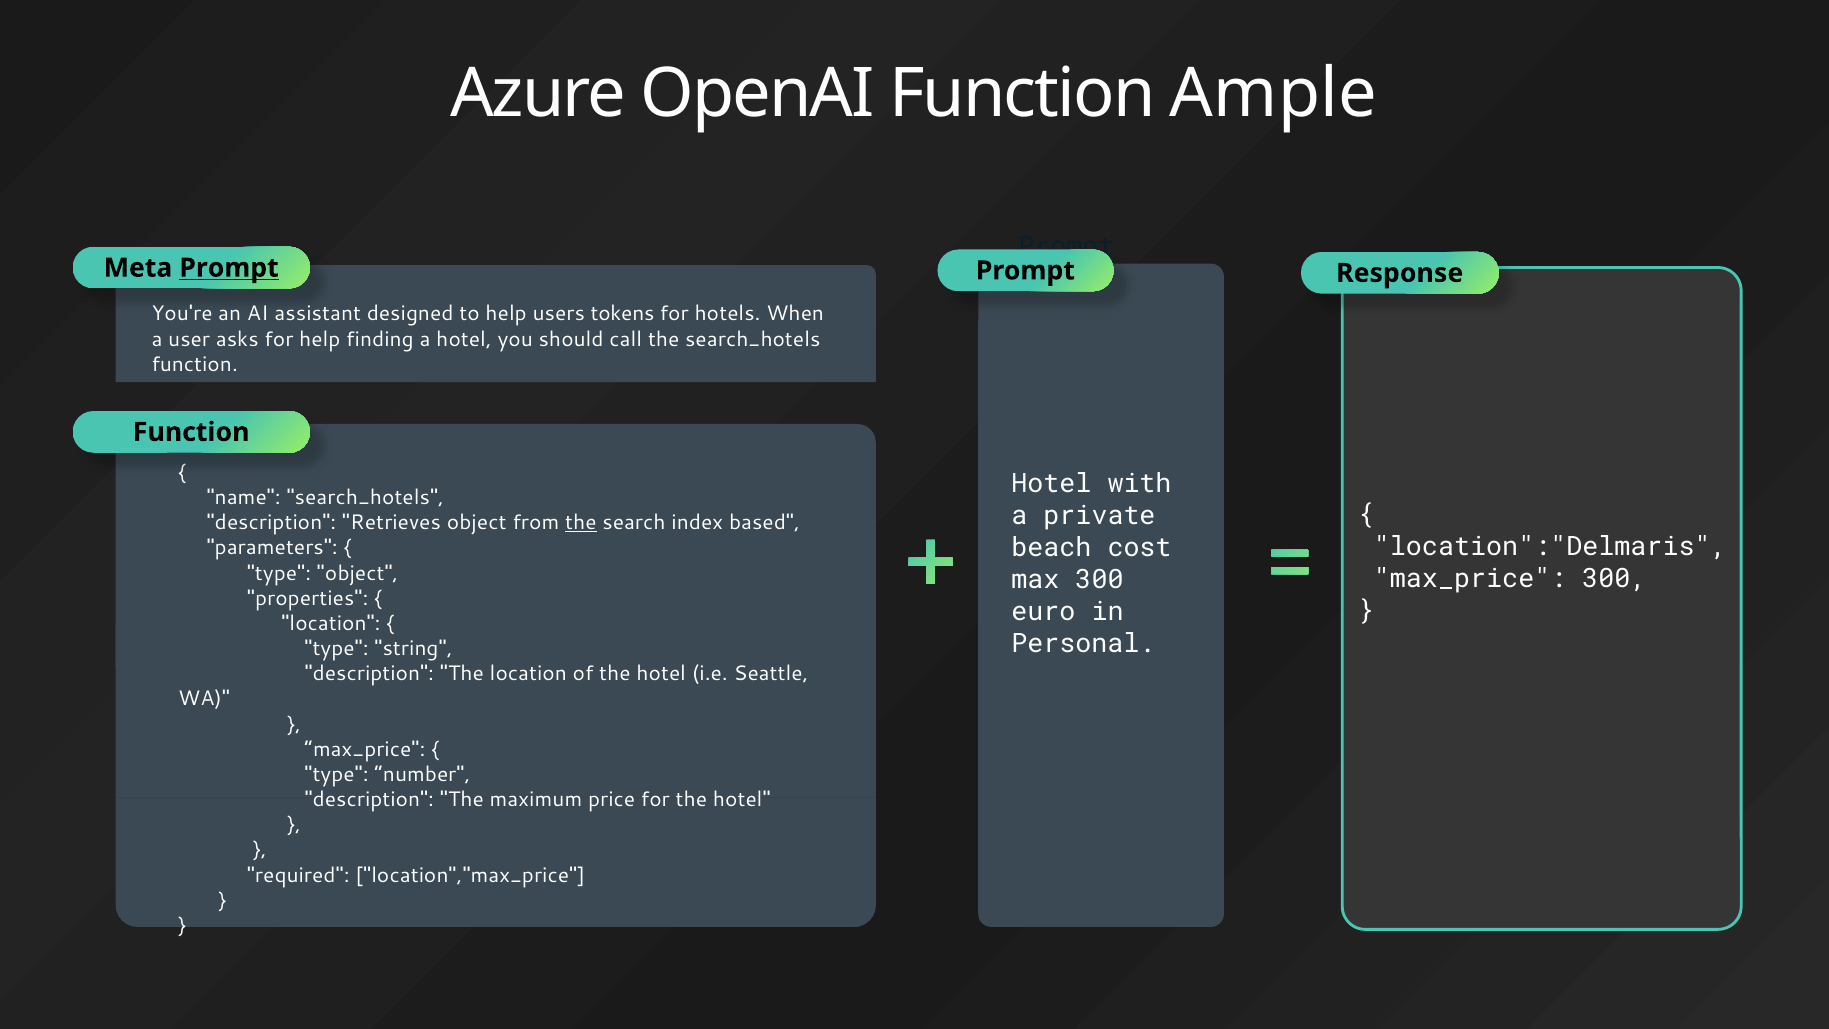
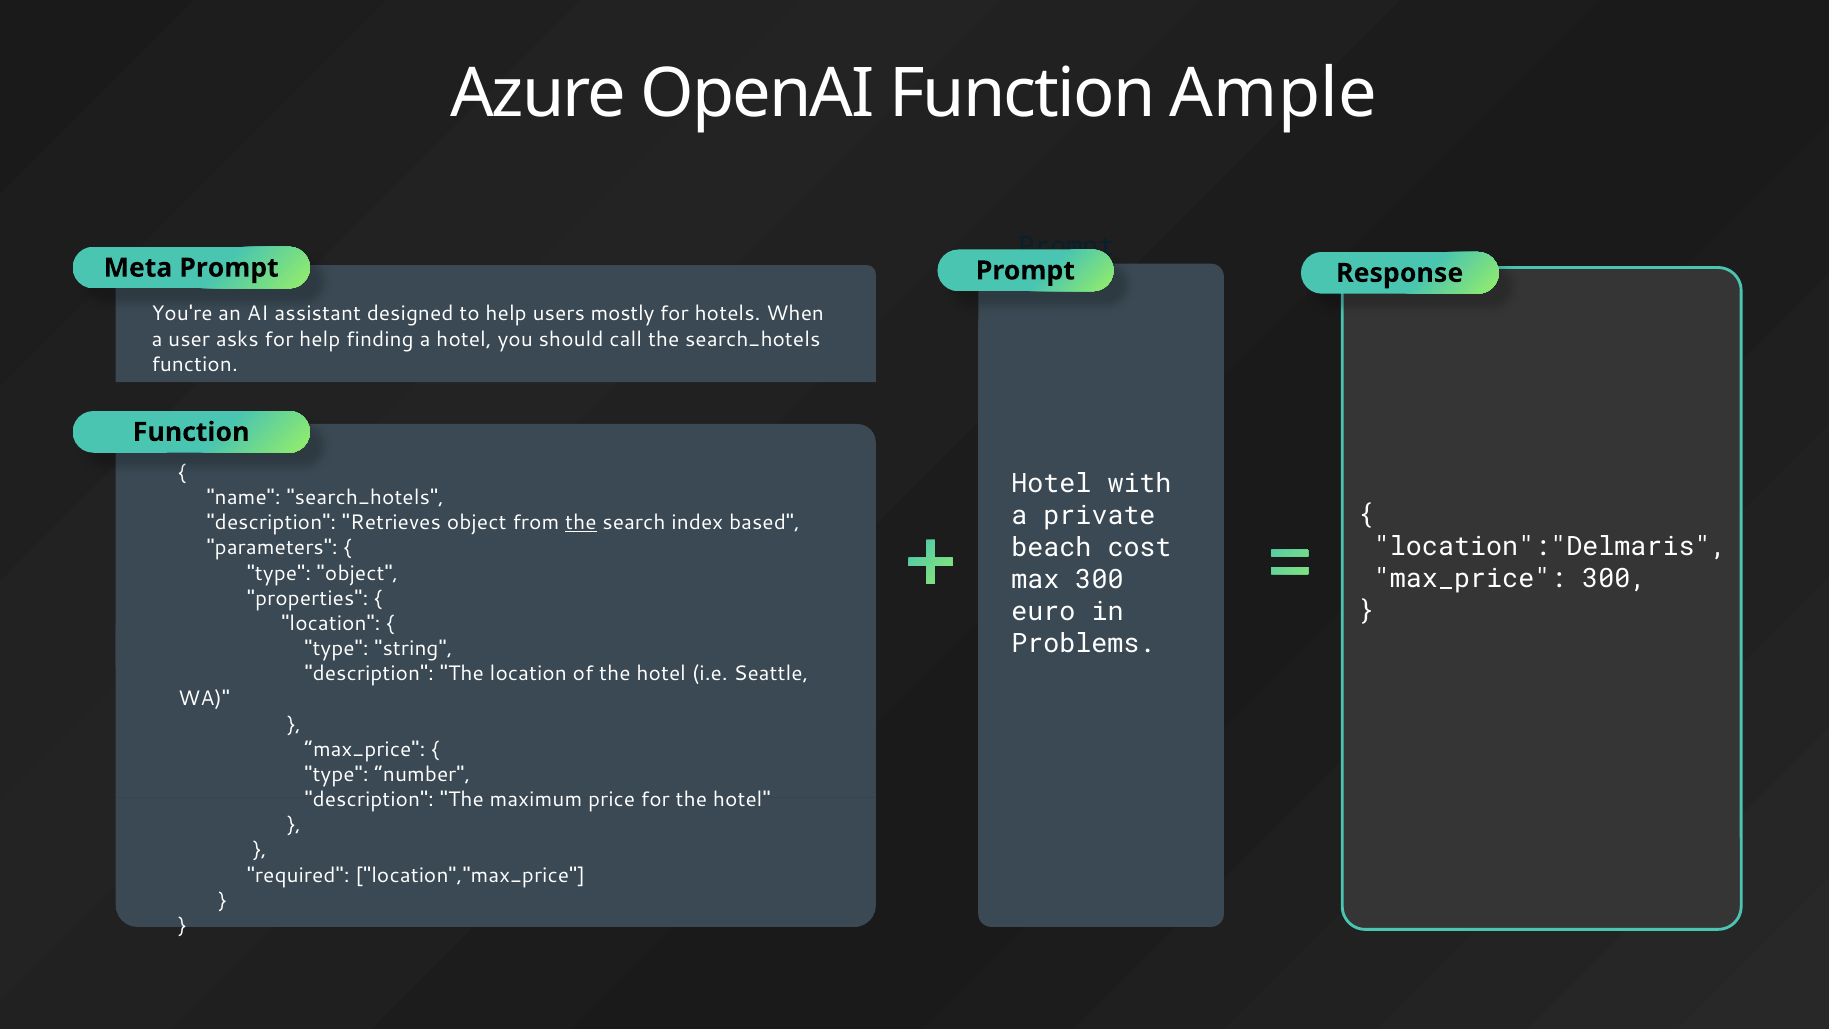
Prompt at (229, 268) underline: present -> none
tokens: tokens -> mostly
Personal: Personal -> Problems
